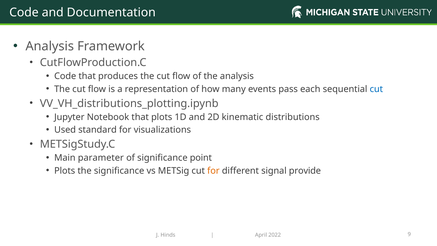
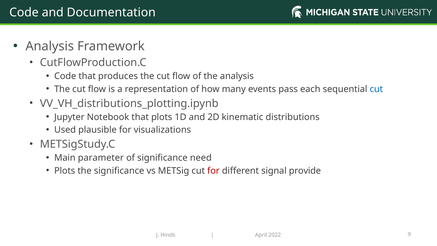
standard: standard -> plausible
point: point -> need
for at (213, 171) colour: orange -> red
